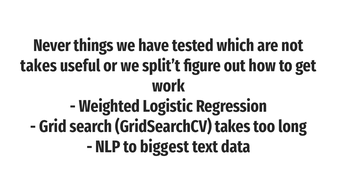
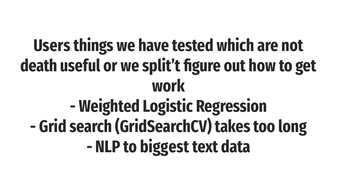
Never: Never -> Users
takes at (39, 66): takes -> death
